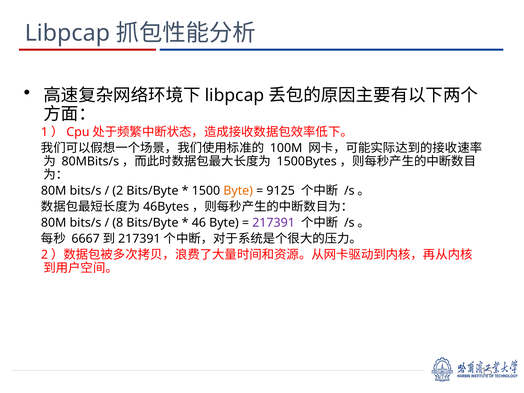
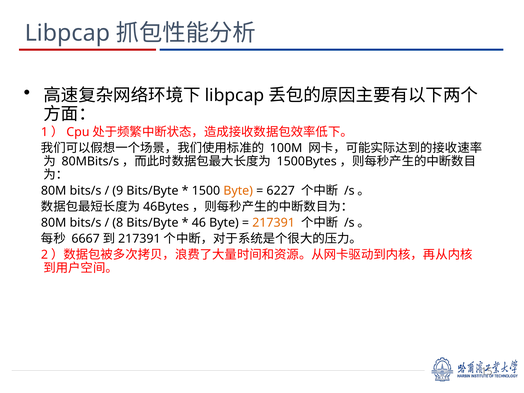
2: 2 -> 9
9125: 9125 -> 6227
217391 colour: purple -> orange
